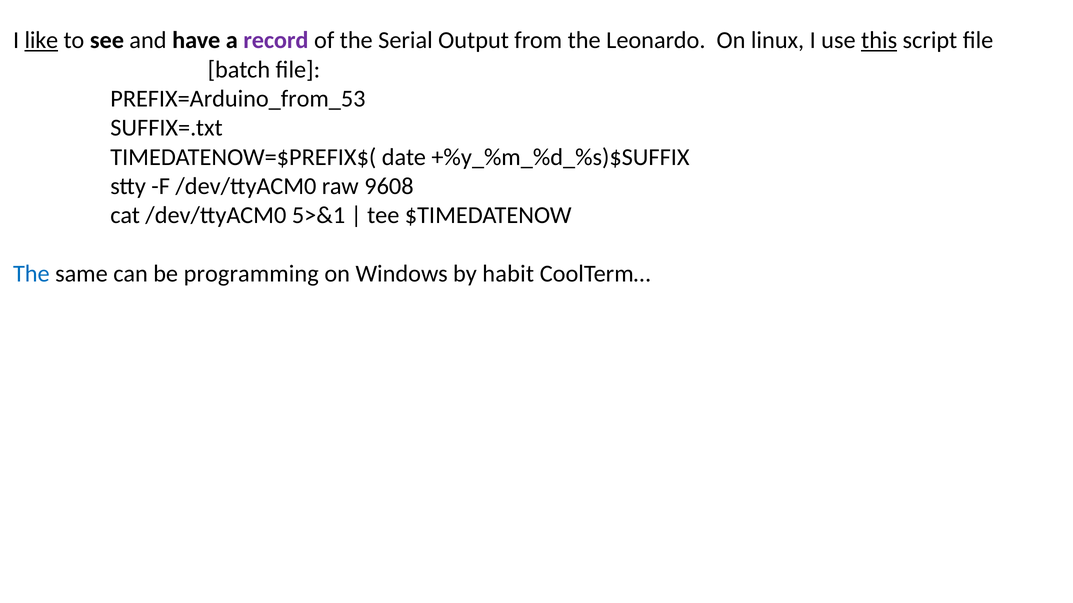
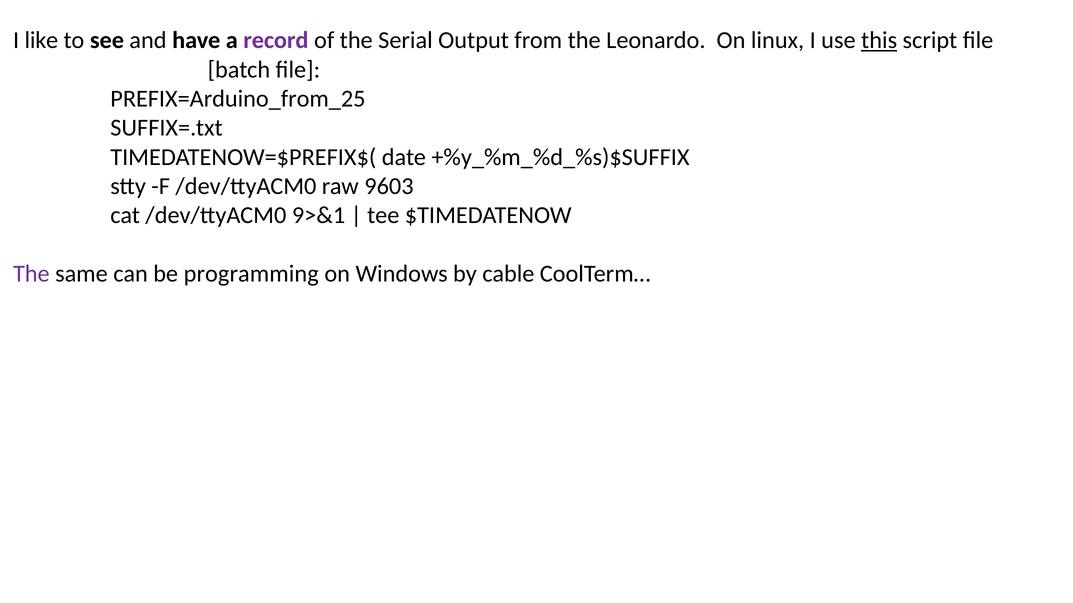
like underline: present -> none
PREFIX=Arduino_from_53: PREFIX=Arduino_from_53 -> PREFIX=Arduino_from_25
9608: 9608 -> 9603
5>&1: 5>&1 -> 9>&1
The at (31, 274) colour: blue -> purple
habit: habit -> cable
